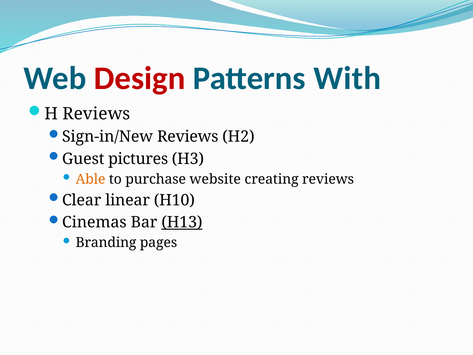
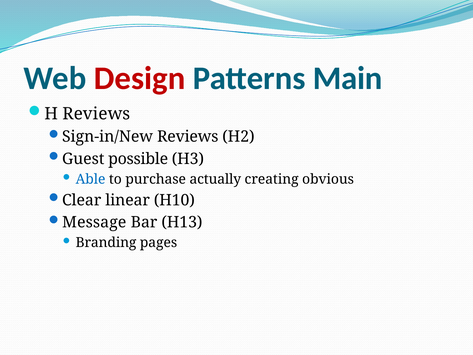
With: With -> Main
pictures: pictures -> possible
Able colour: orange -> blue
website: website -> actually
creating reviews: reviews -> obvious
Cinemas: Cinemas -> Message
H13 underline: present -> none
